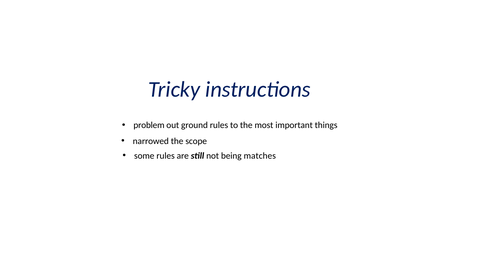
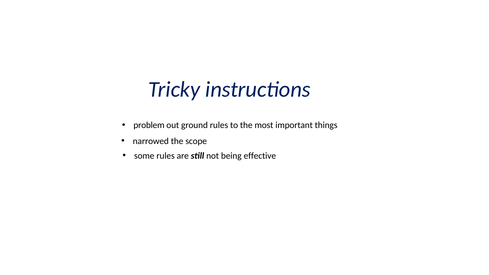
matches: matches -> effective
